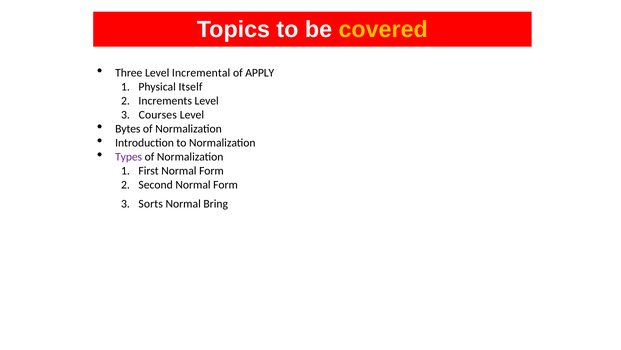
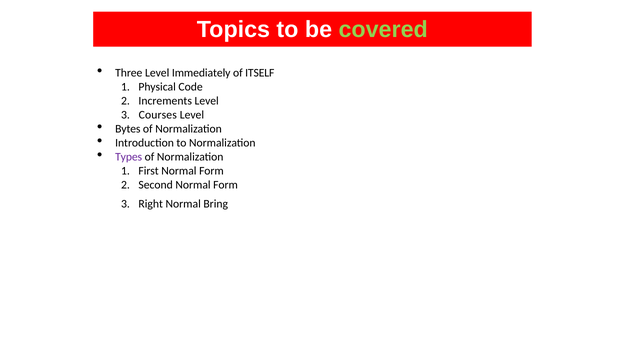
covered colour: yellow -> light green
Incremental: Incremental -> Immediately
APPLY: APPLY -> ITSELF
Itself: Itself -> Code
Sorts: Sorts -> Right
